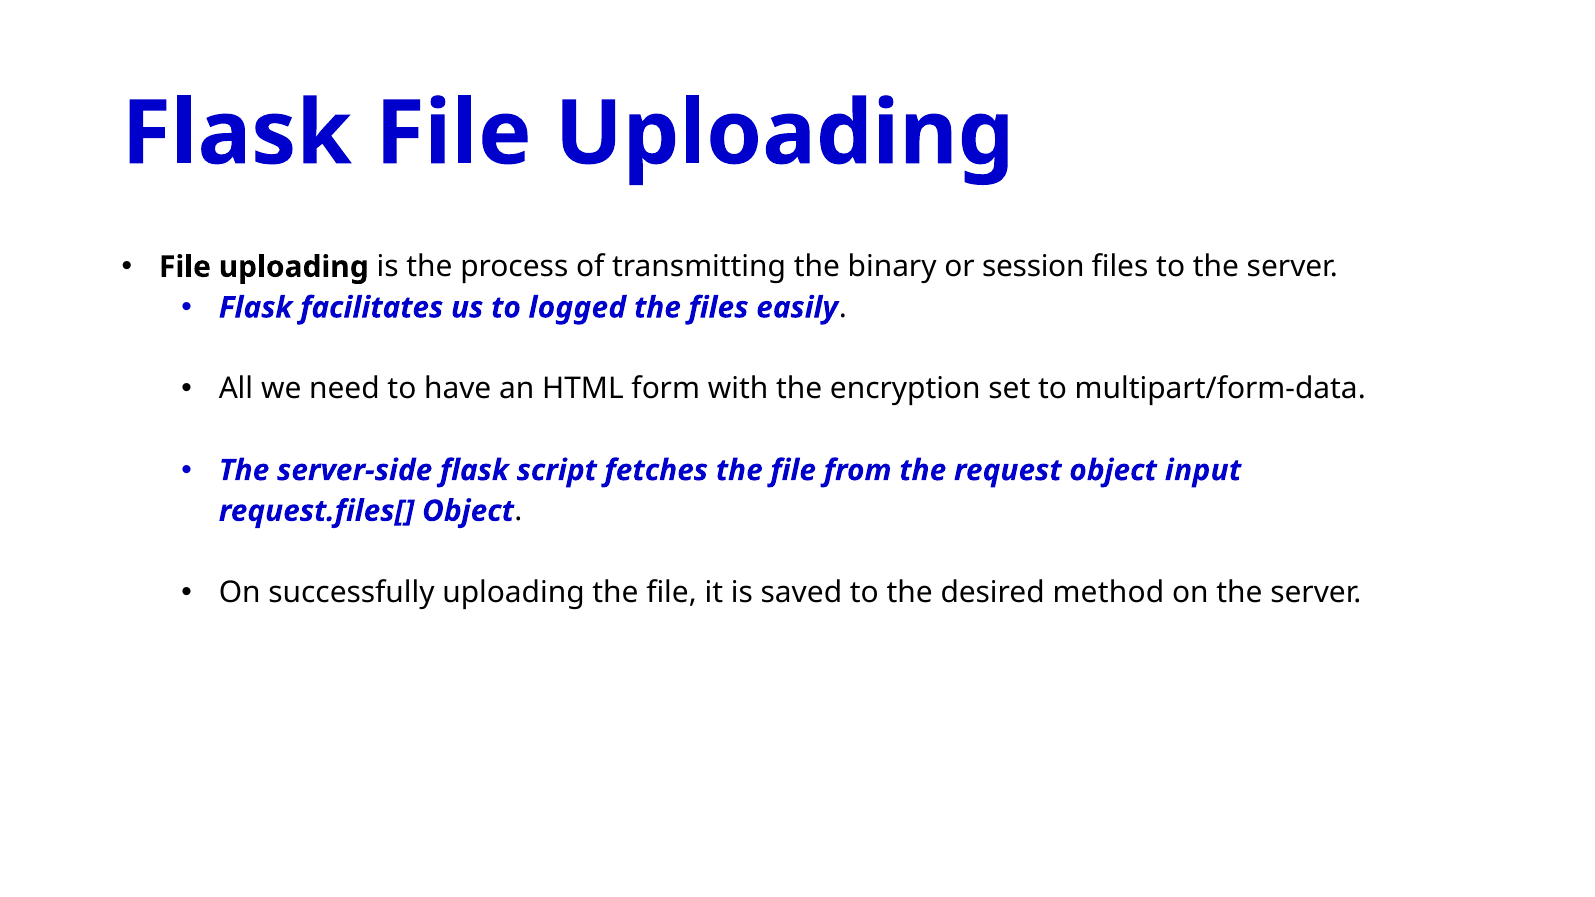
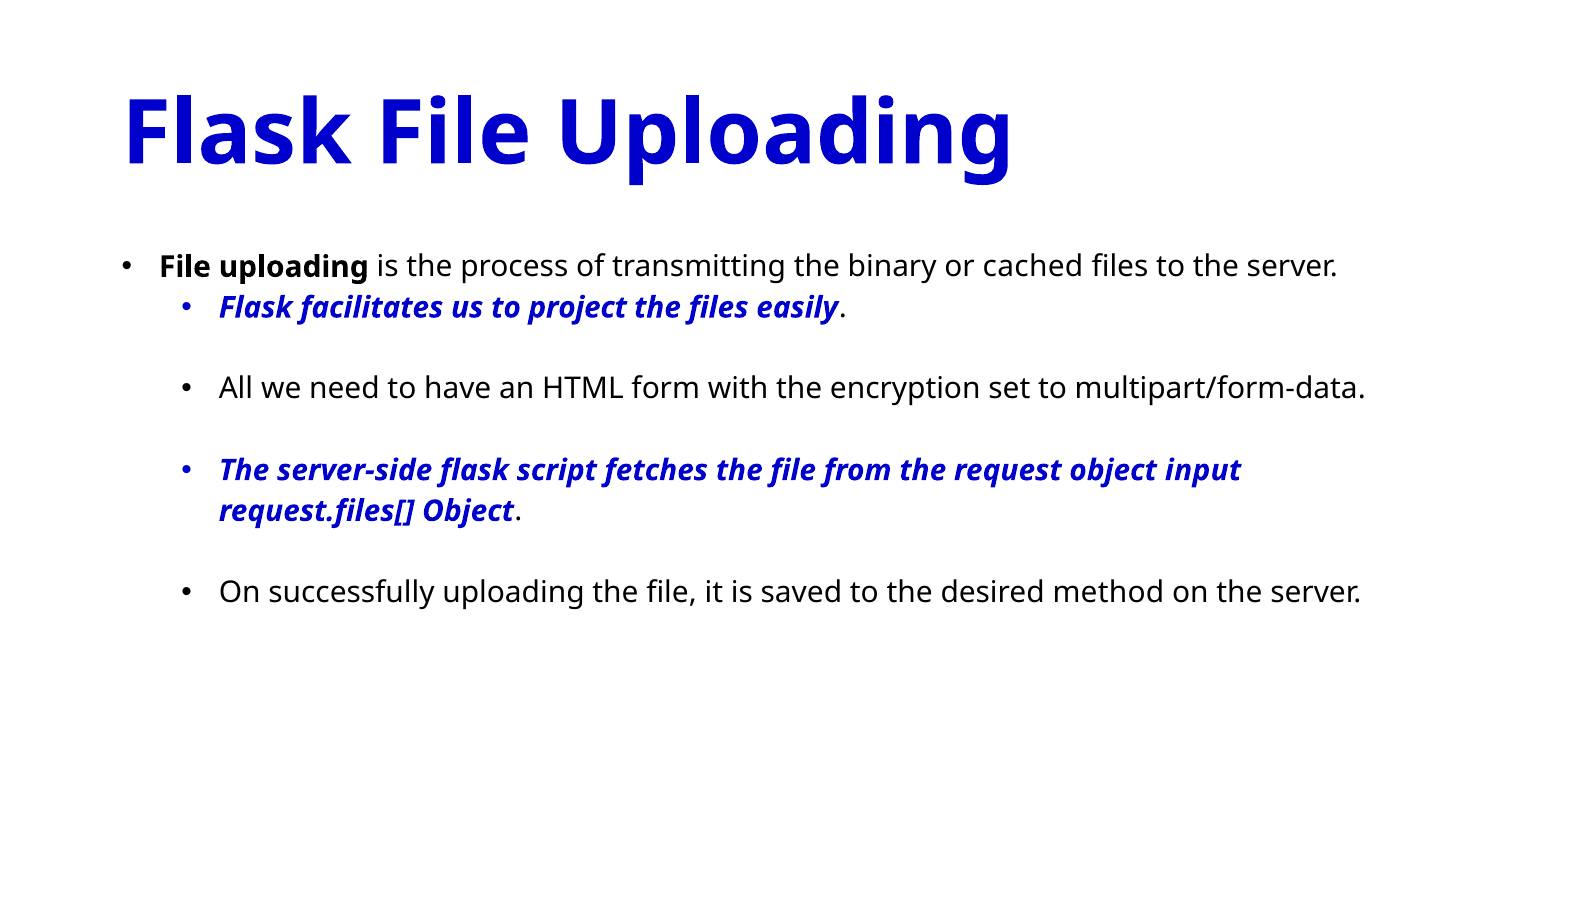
session: session -> cached
logged: logged -> project
